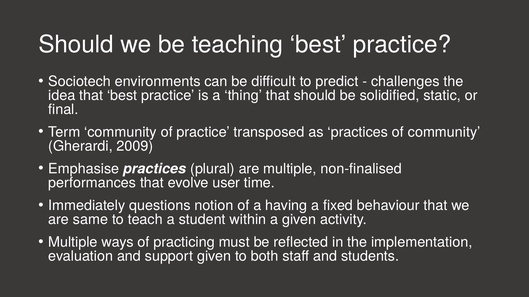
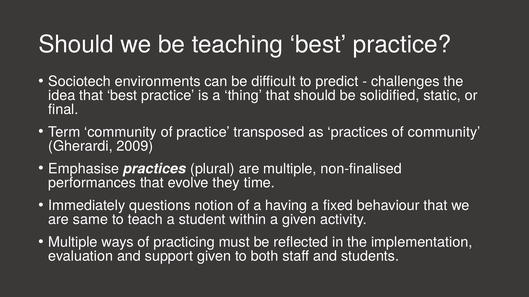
user: user -> they
